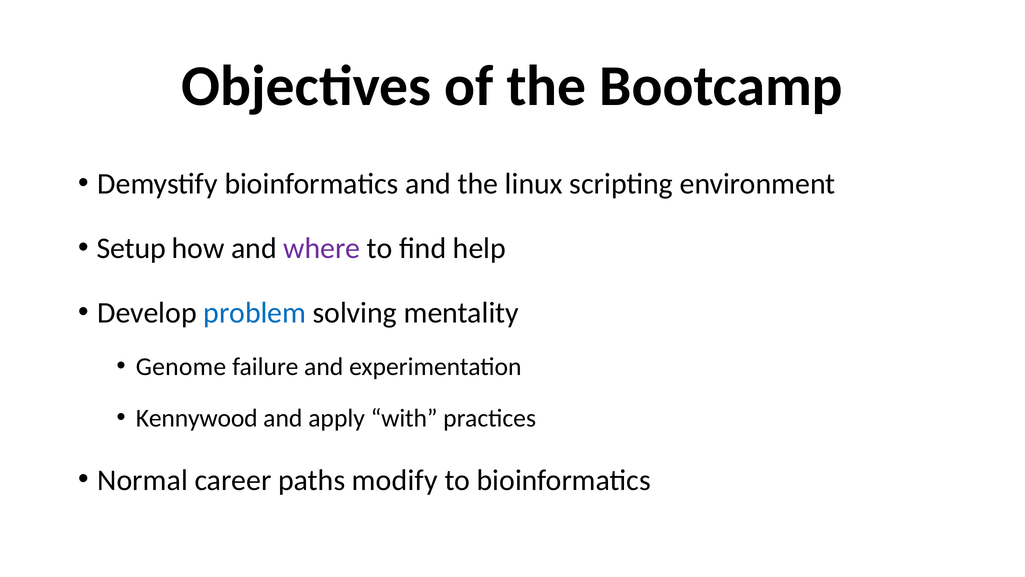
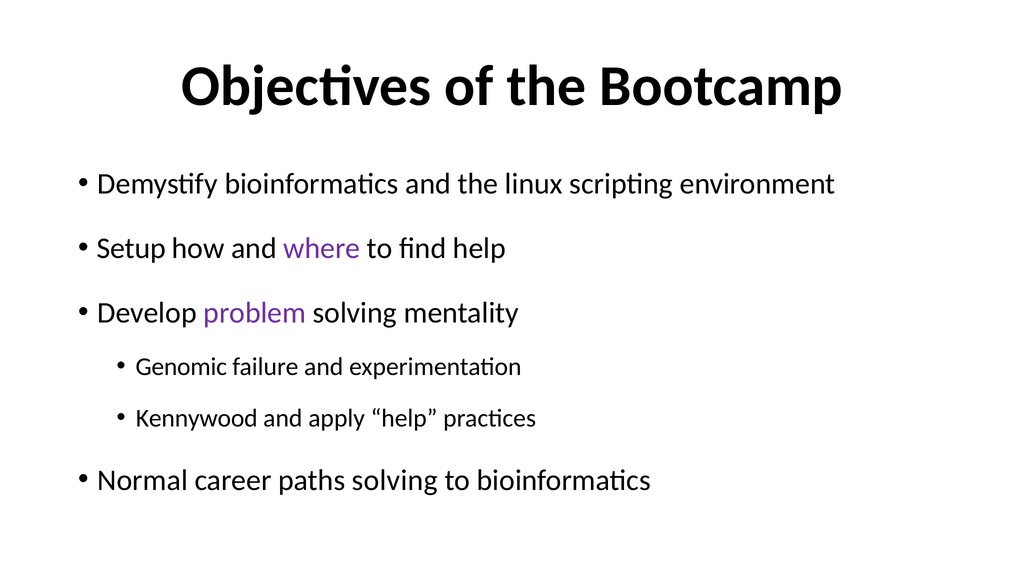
problem colour: blue -> purple
Genome: Genome -> Genomic
apply with: with -> help
paths modify: modify -> solving
